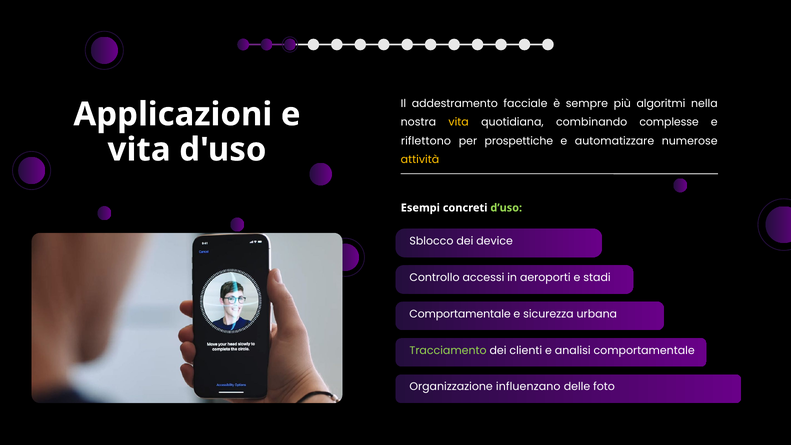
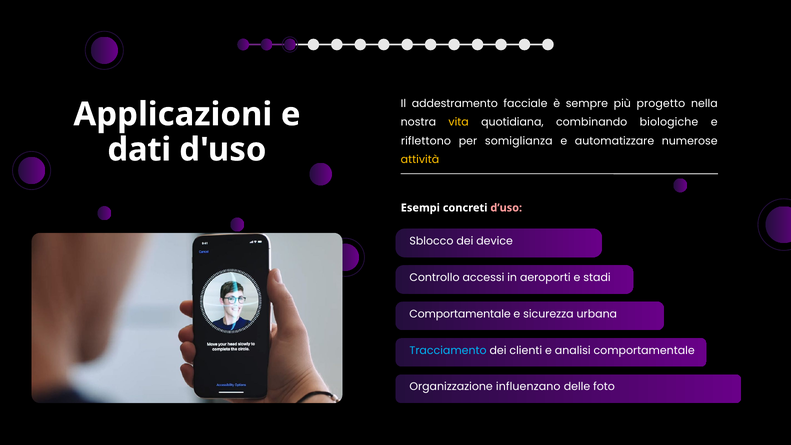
algoritmi: algoritmi -> progetto
complesse: complesse -> biologiche
prospettiche: prospettiche -> somiglianza
vita at (139, 150): vita -> dati
d’uso colour: light green -> pink
Tracciamento colour: light green -> light blue
